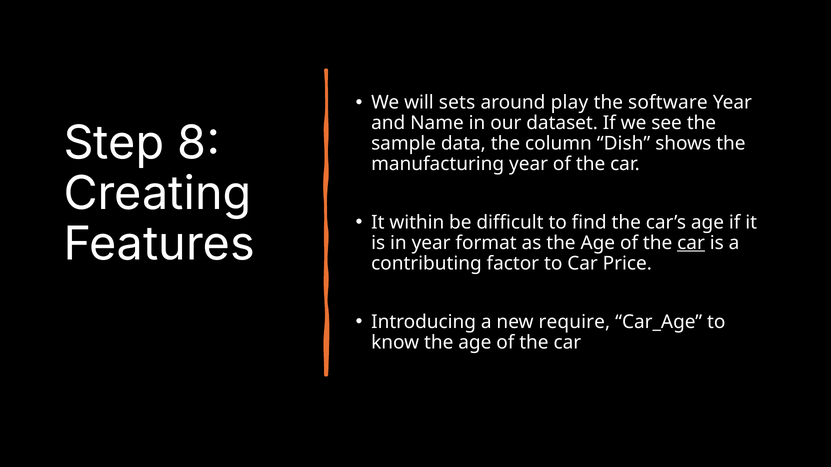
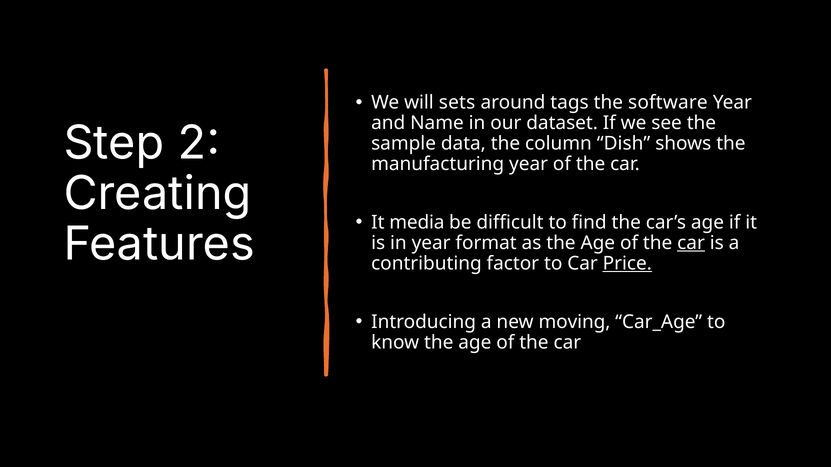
play: play -> tags
8: 8 -> 2
within: within -> media
Price underline: none -> present
require: require -> moving
